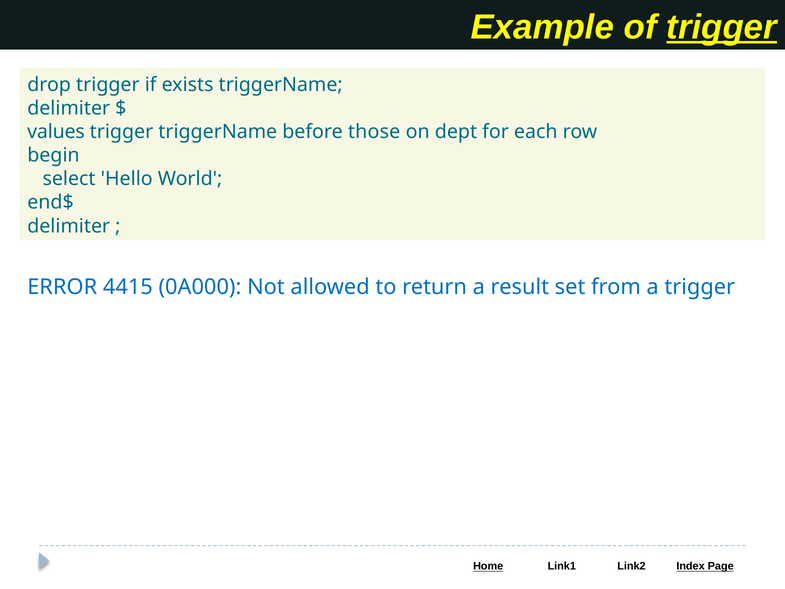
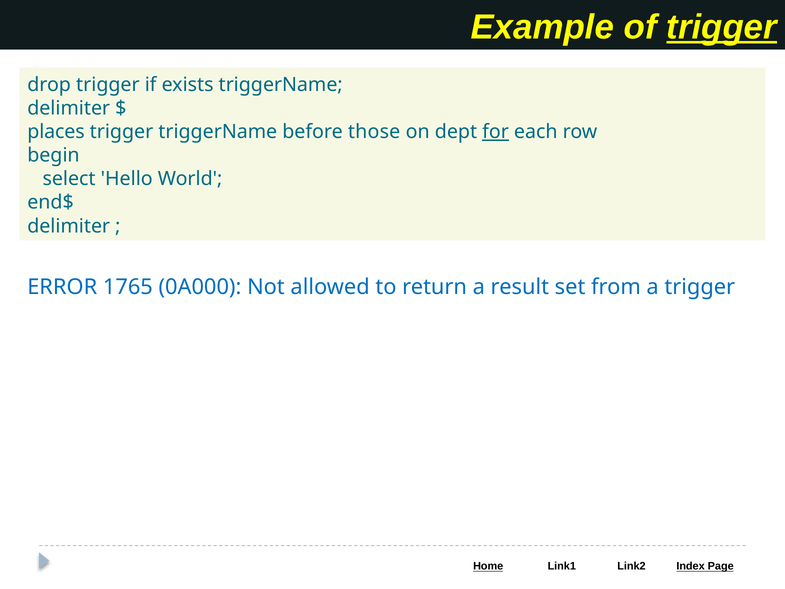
values: values -> places
for underline: none -> present
4415: 4415 -> 1765
